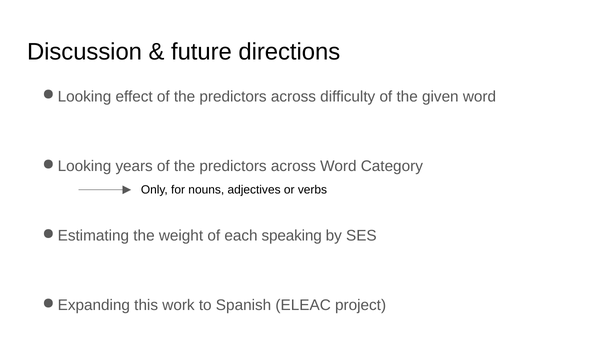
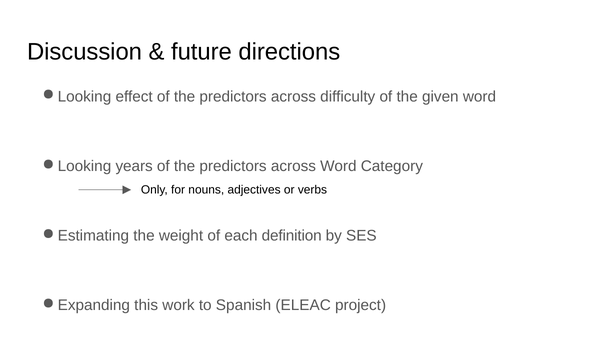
speaking: speaking -> definition
